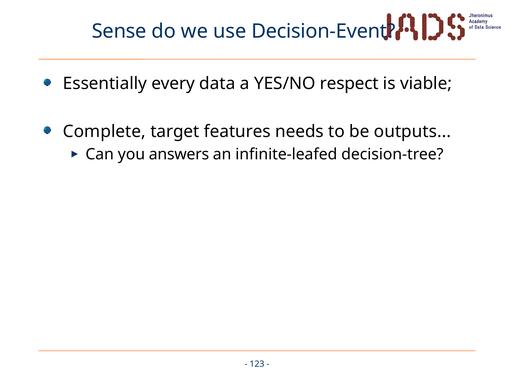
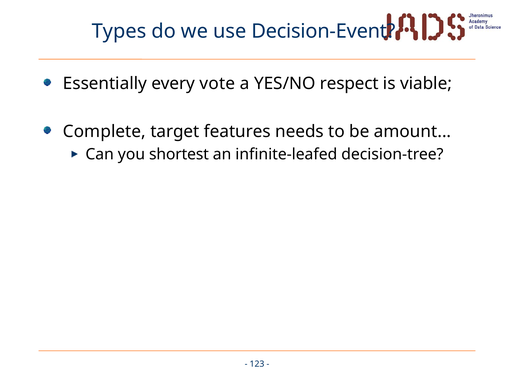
Sense: Sense -> Types
data: data -> vote
outputs: outputs -> amount
answers: answers -> shortest
